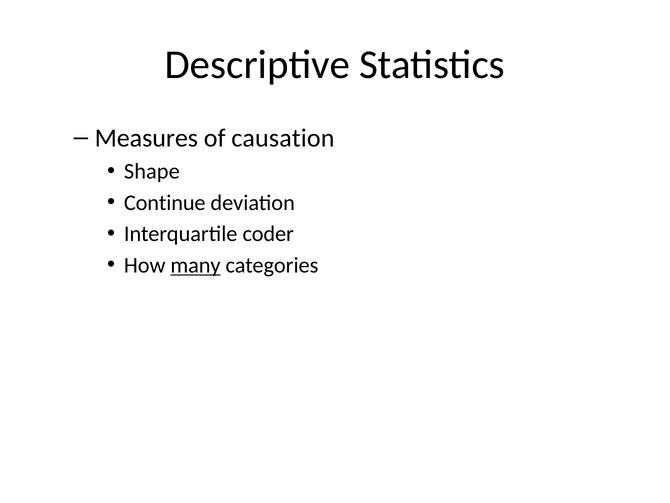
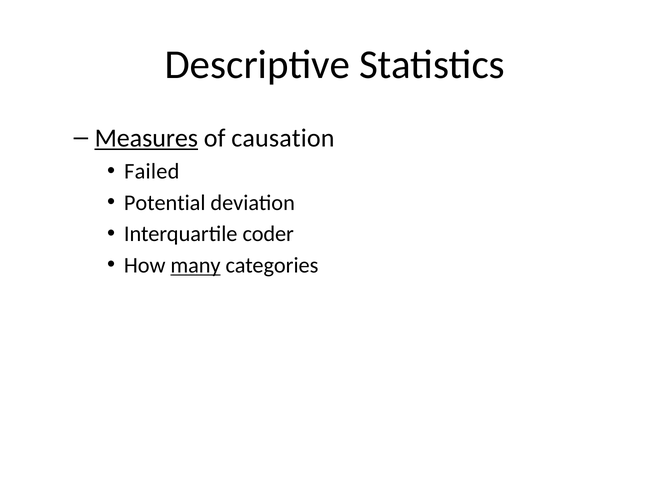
Measures underline: none -> present
Shape: Shape -> Failed
Continue: Continue -> Potential
